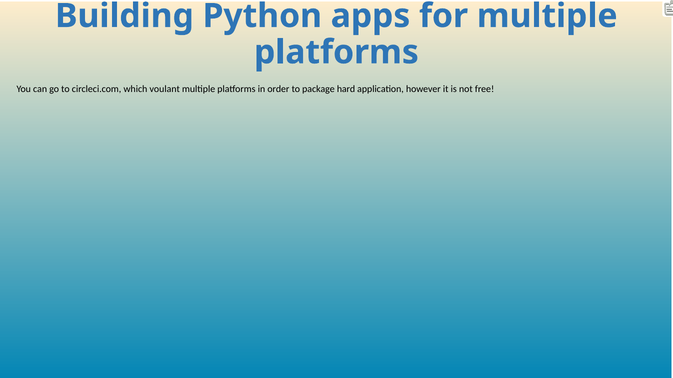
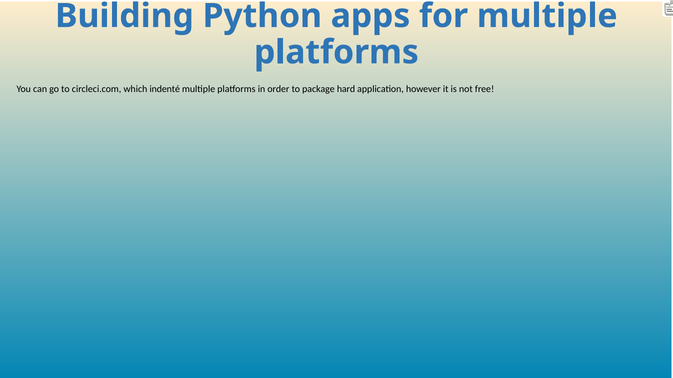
voulant: voulant -> indenté
